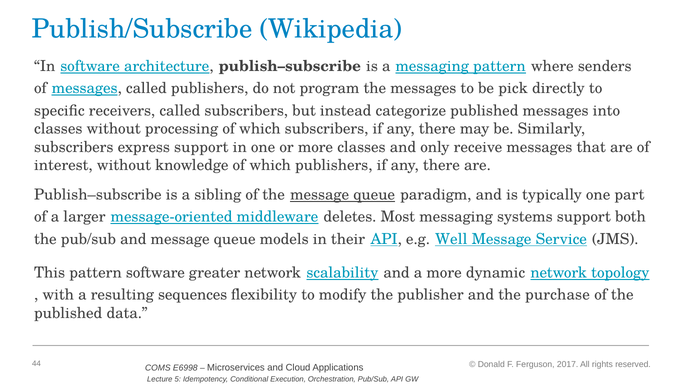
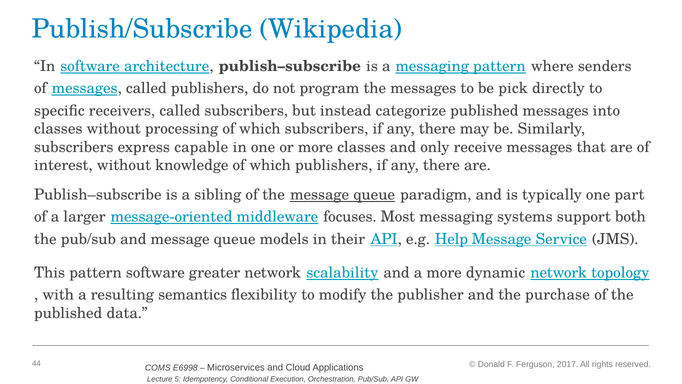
express support: support -> capable
deletes: deletes -> focuses
Well: Well -> Help
sequences: sequences -> semantics
